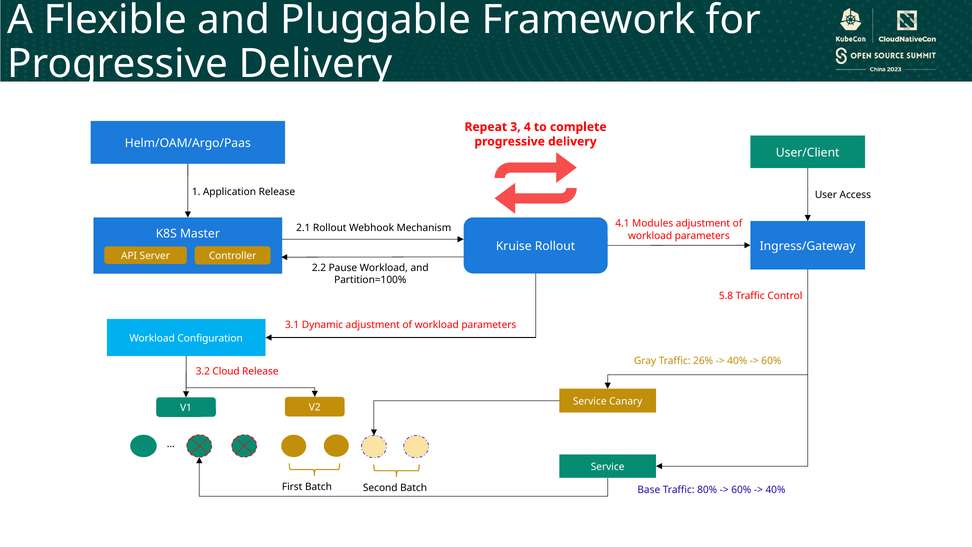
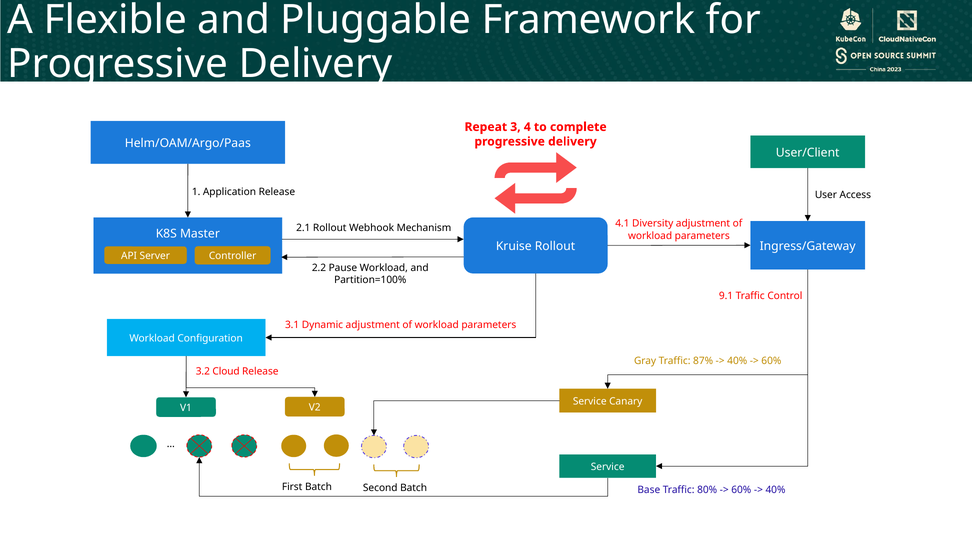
Modules: Modules -> Diversity
5.8: 5.8 -> 9.1
26%: 26% -> 87%
